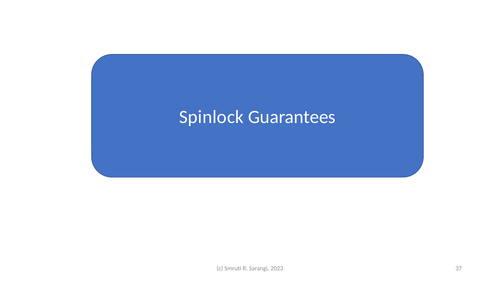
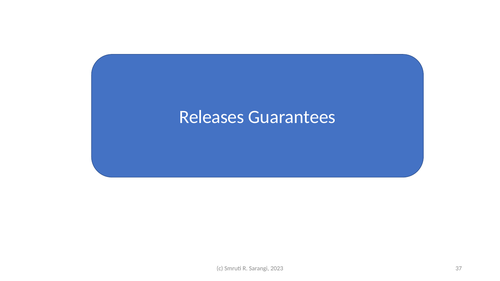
Spinlock: Spinlock -> Releases
